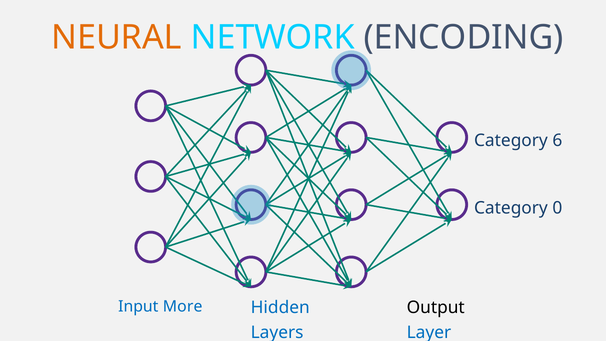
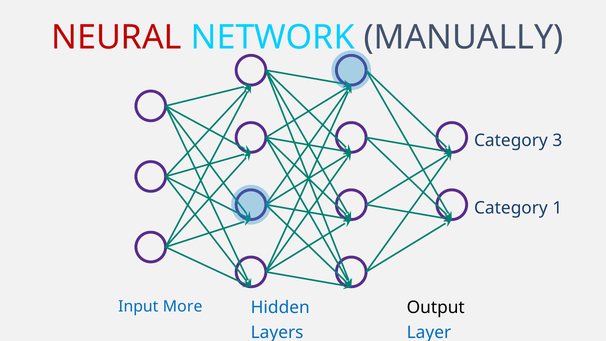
NEURAL colour: orange -> red
ENCODING: ENCODING -> MANUALLY
6: 6 -> 3
0: 0 -> 1
